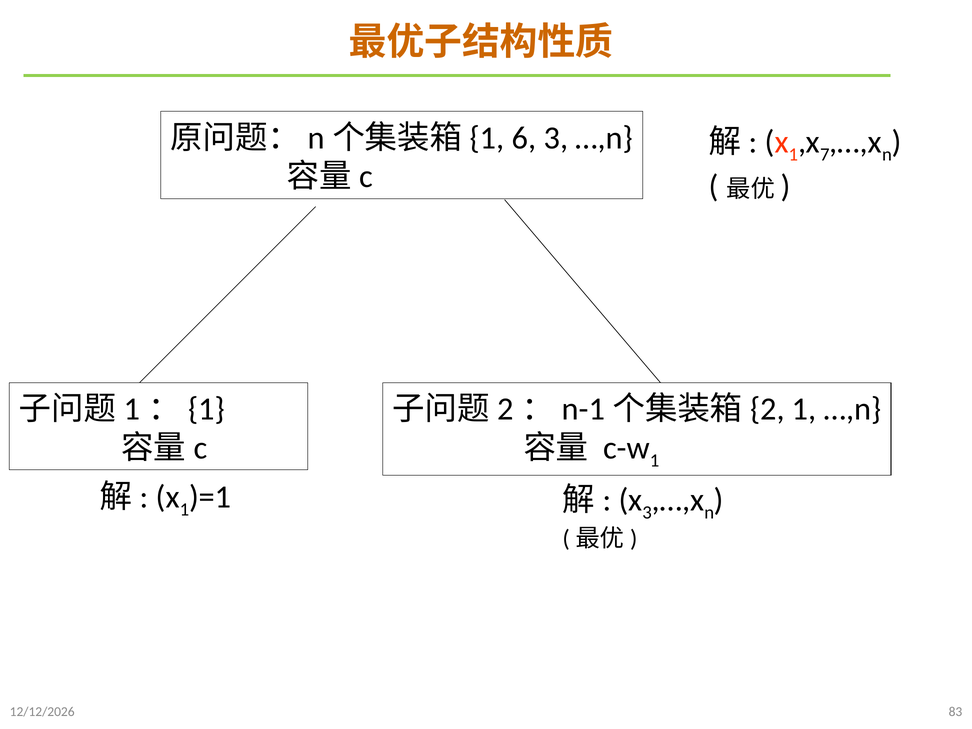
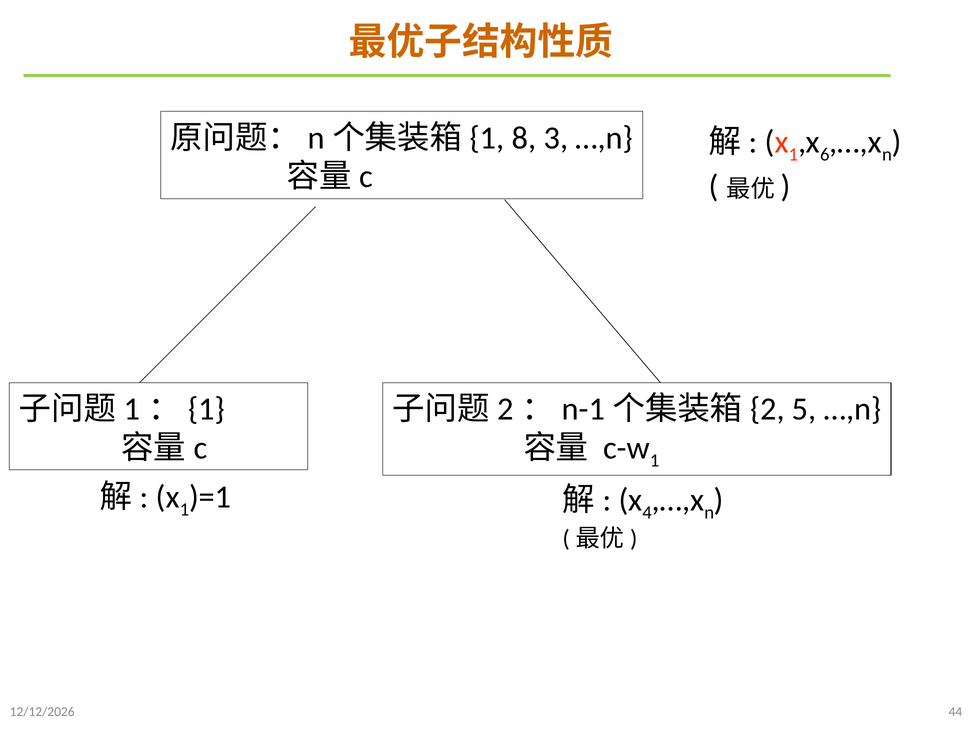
6: 6 -> 8
7: 7 -> 6
1 at (804, 409): 1 -> 5
3 at (647, 513): 3 -> 4
83: 83 -> 44
